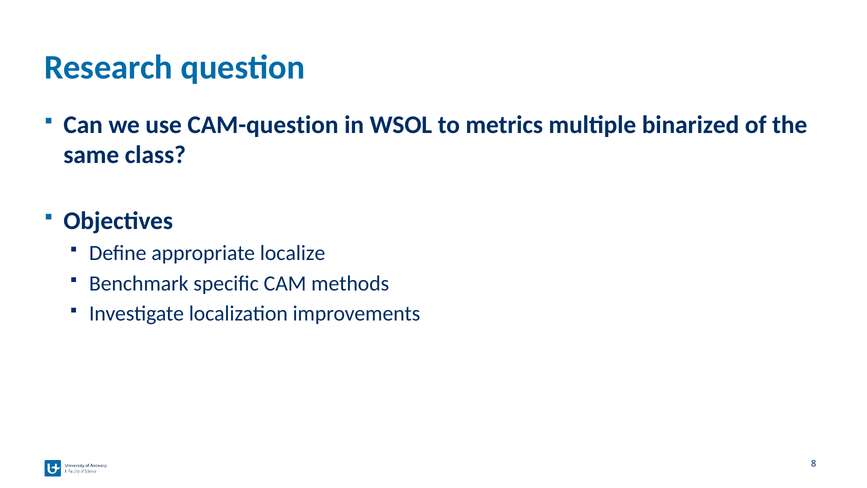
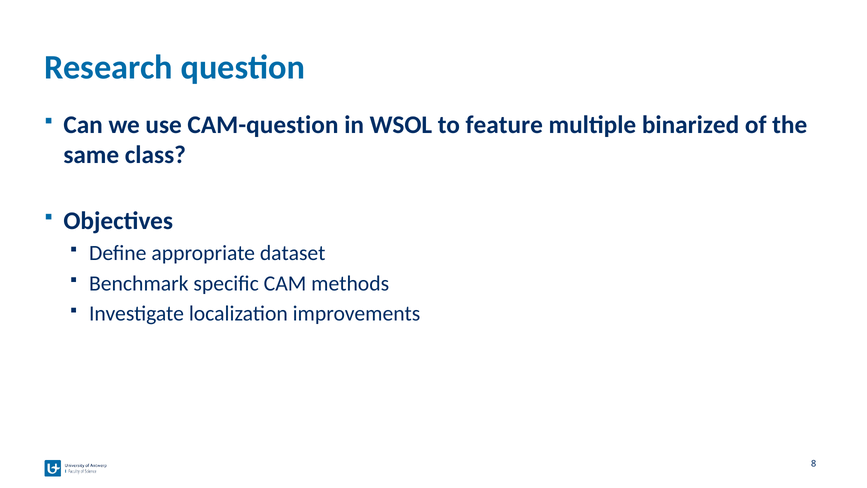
metrics: metrics -> feature
localize: localize -> dataset
